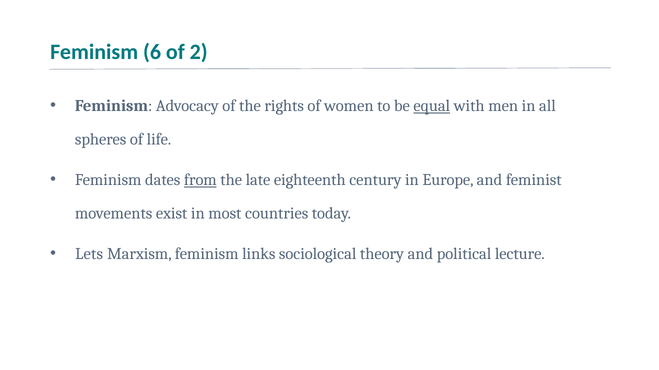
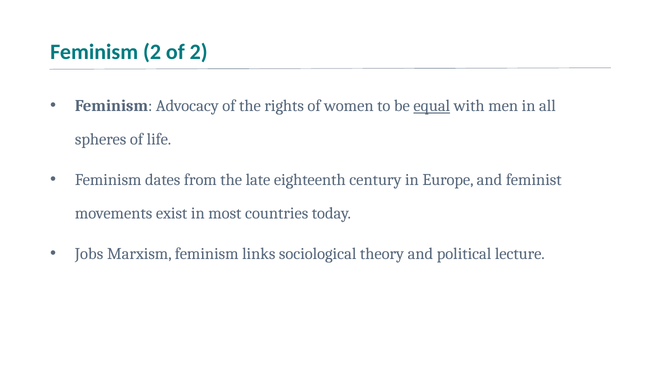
Feminism 6: 6 -> 2
from underline: present -> none
Lets: Lets -> Jobs
